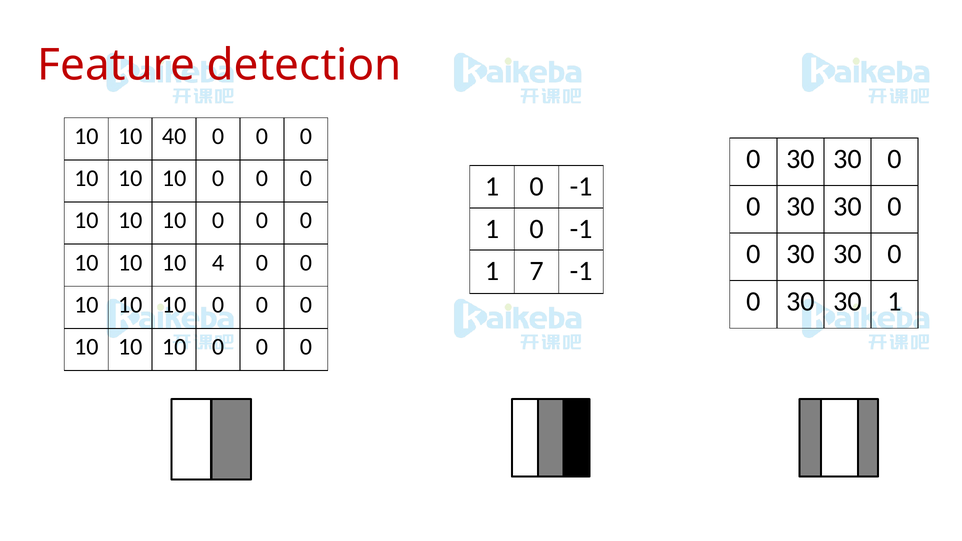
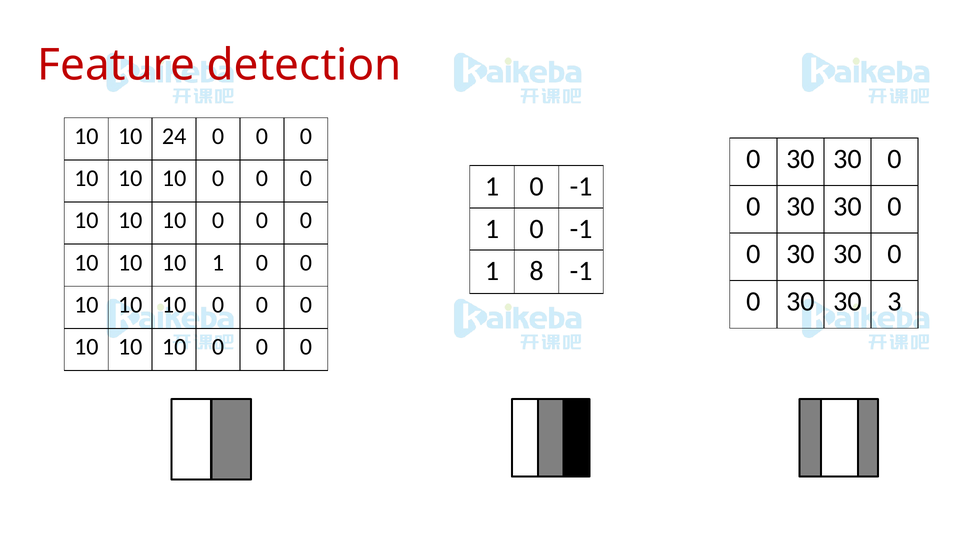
40: 40 -> 24
10 4: 4 -> 1
7: 7 -> 8
30 1: 1 -> 3
